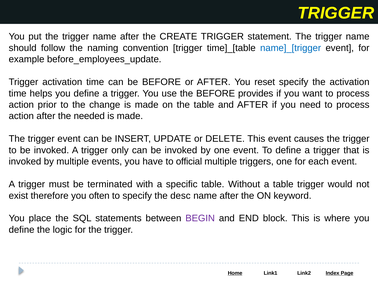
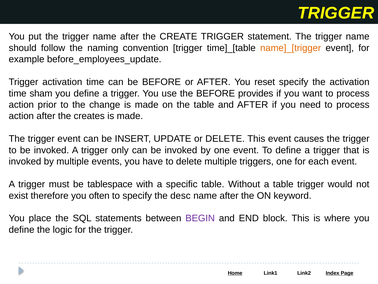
name]_[trigger colour: blue -> orange
helps: helps -> sham
needed: needed -> creates
to official: official -> delete
terminated: terminated -> tablespace
